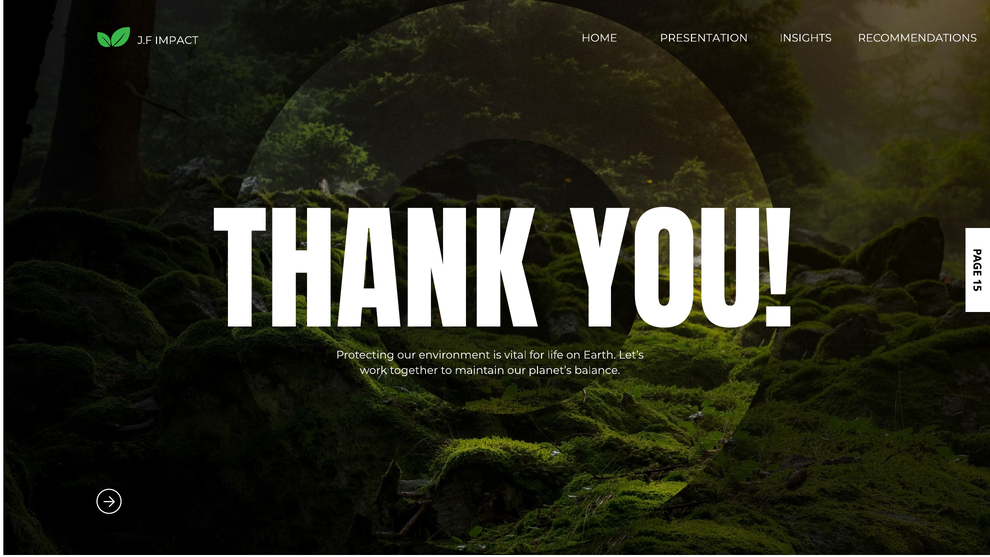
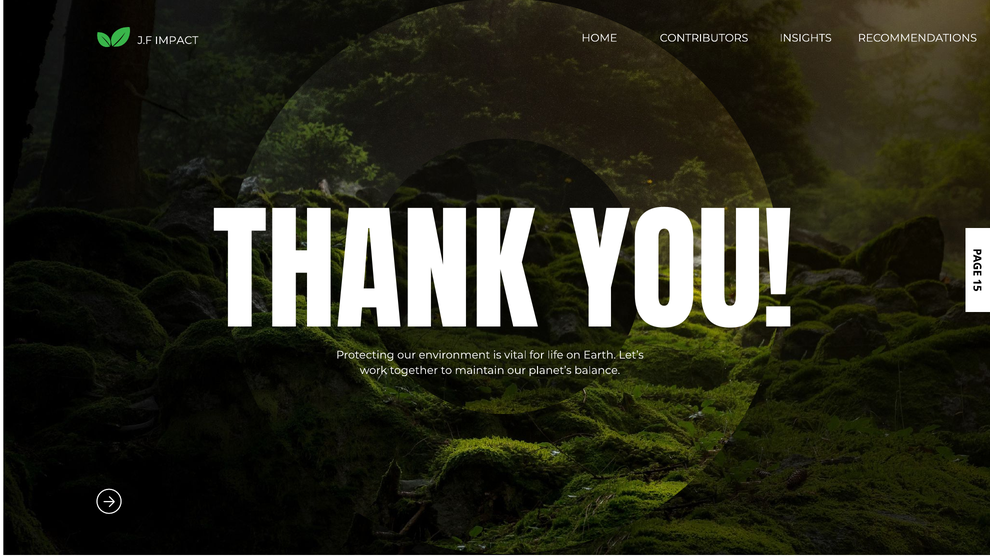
PRESENTATION: PRESENTATION -> CONTRIBUTORS
